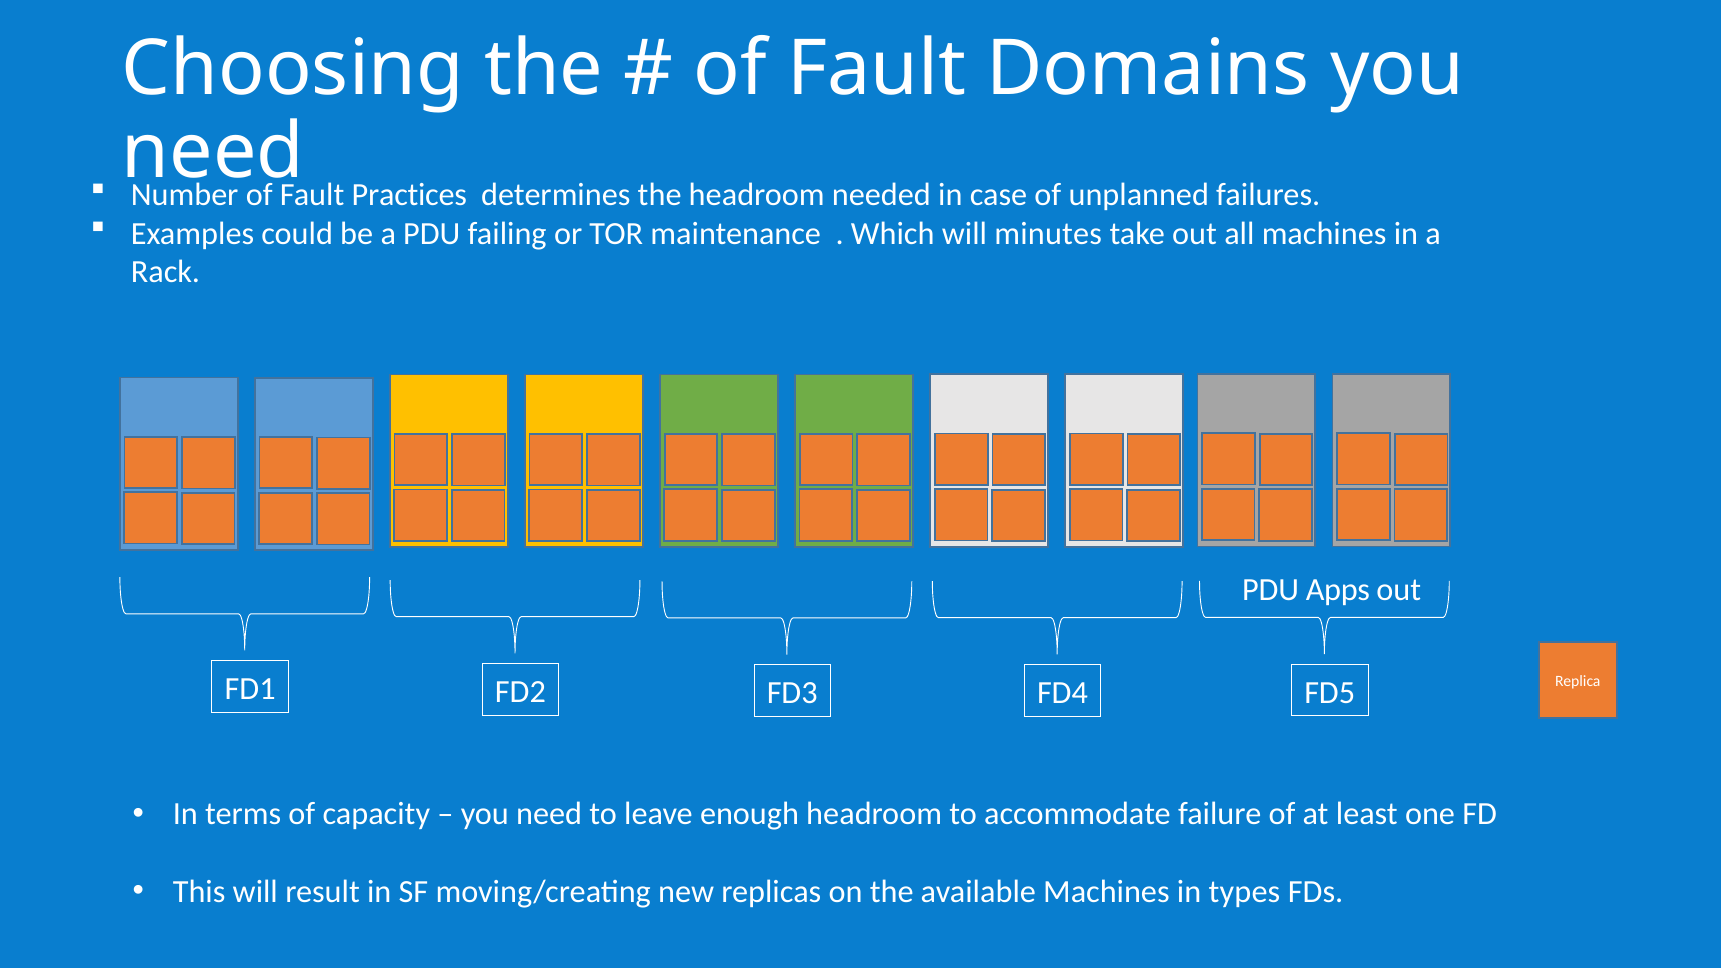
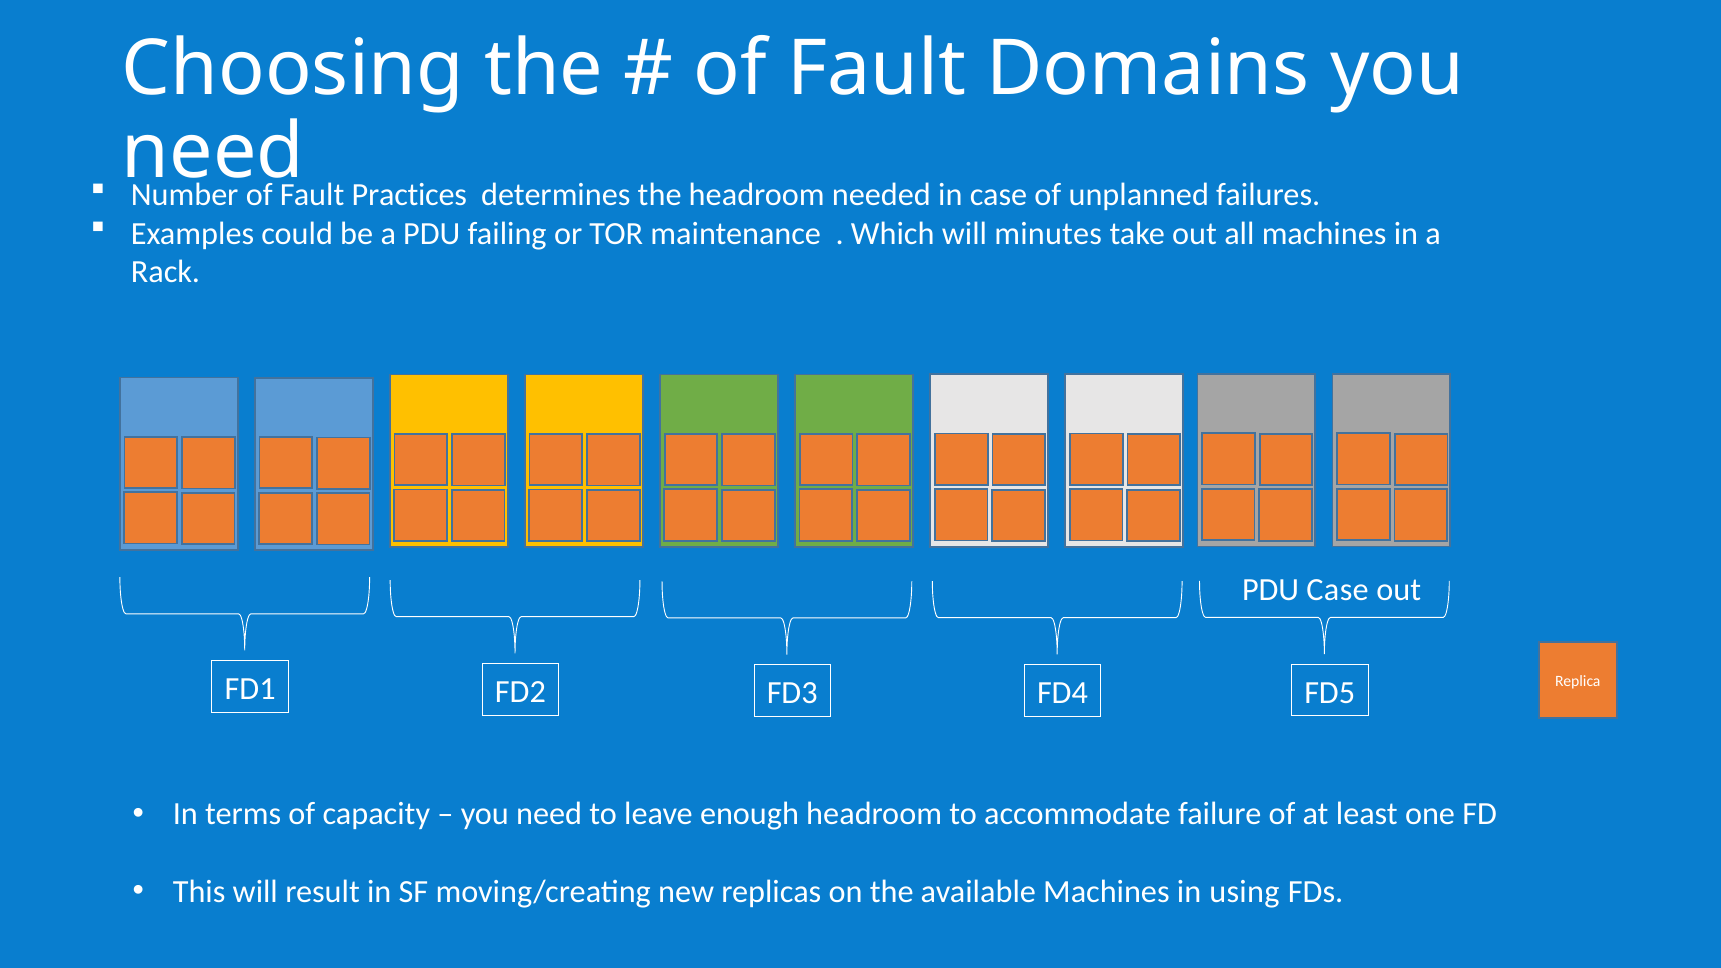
PDU Apps: Apps -> Case
types: types -> using
